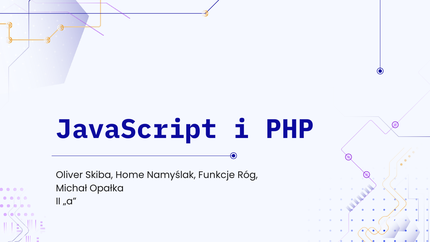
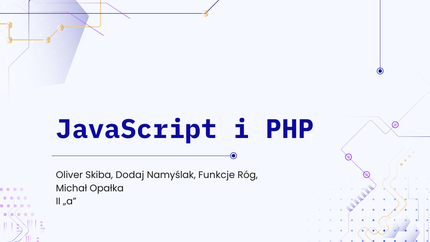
Home: Home -> Dodaj
